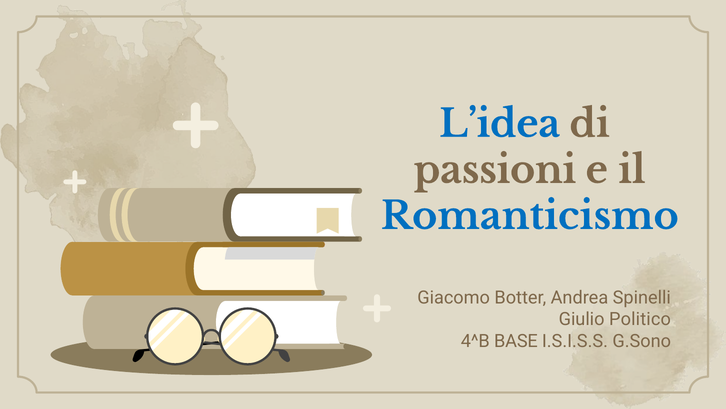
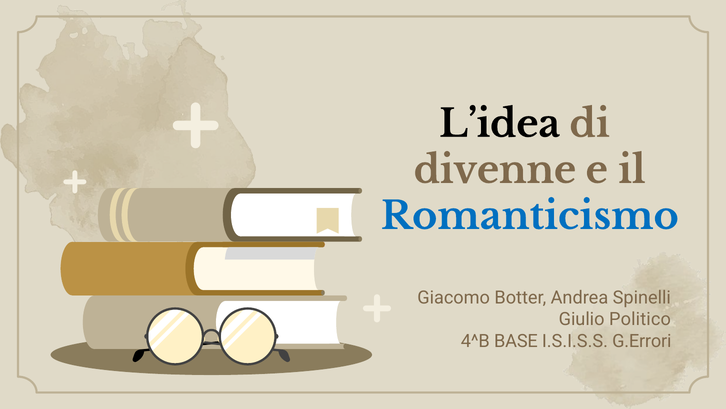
L’idea colour: blue -> black
passioni: passioni -> divenne
G.Sono: G.Sono -> G.Errori
